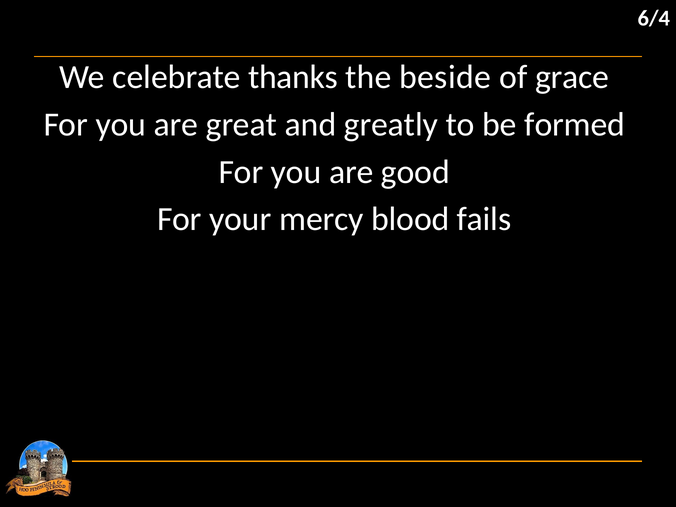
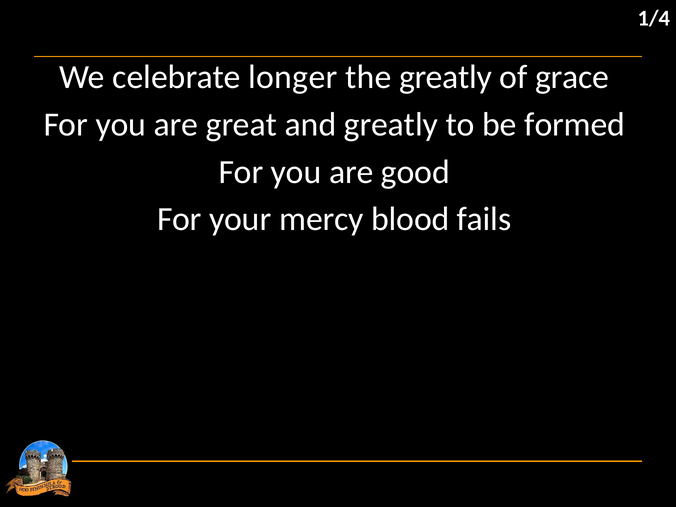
6/4: 6/4 -> 1/4
thanks: thanks -> longer
the beside: beside -> greatly
